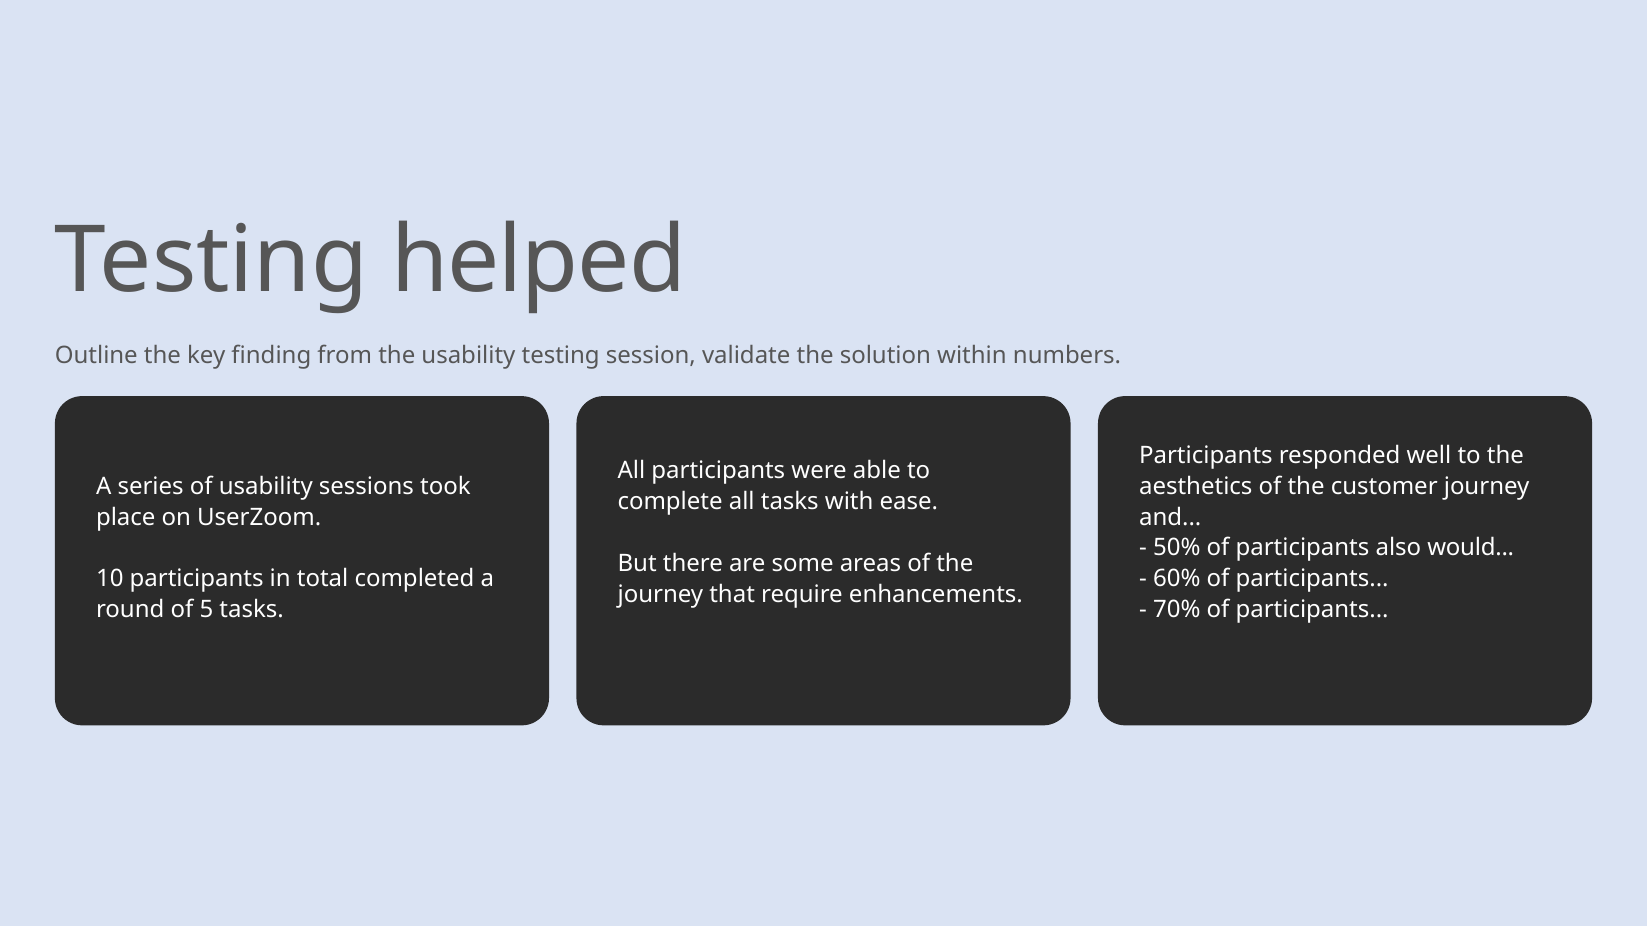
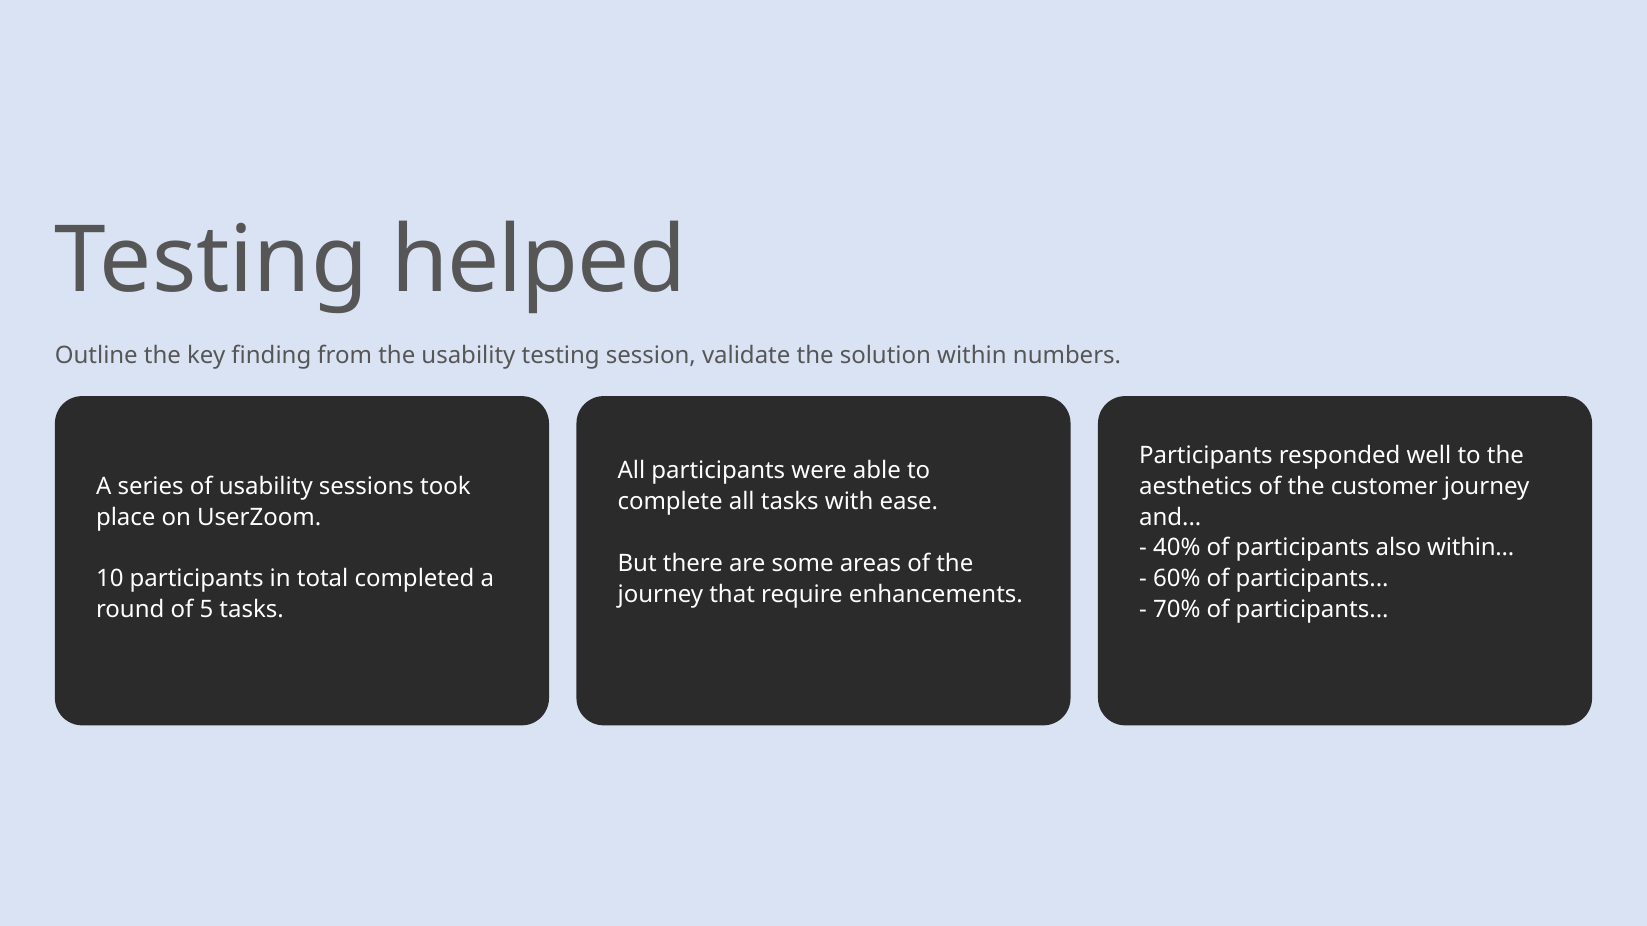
50%: 50% -> 40%
also would: would -> within
